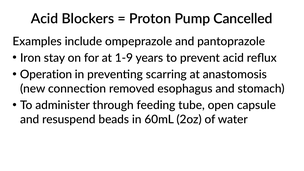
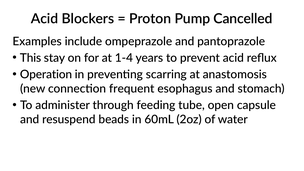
Iron: Iron -> This
1-9: 1-9 -> 1-4
removed: removed -> frequent
